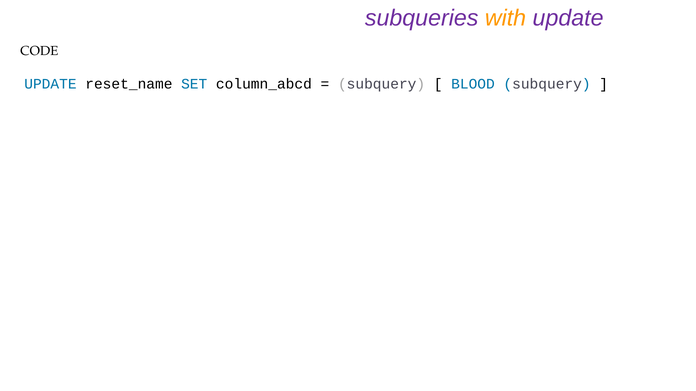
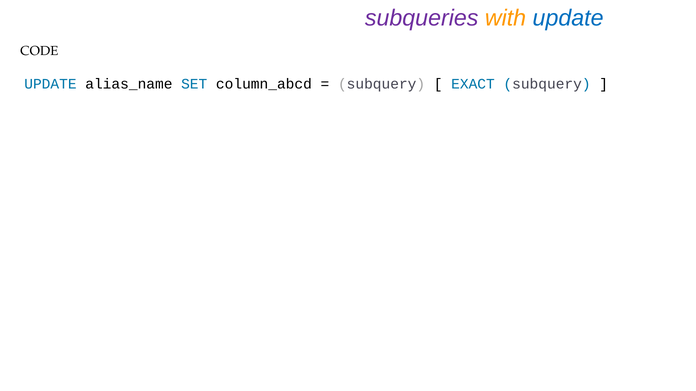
update at (568, 18) colour: purple -> blue
reset_name: reset_name -> alias_name
BLOOD: BLOOD -> EXACT
